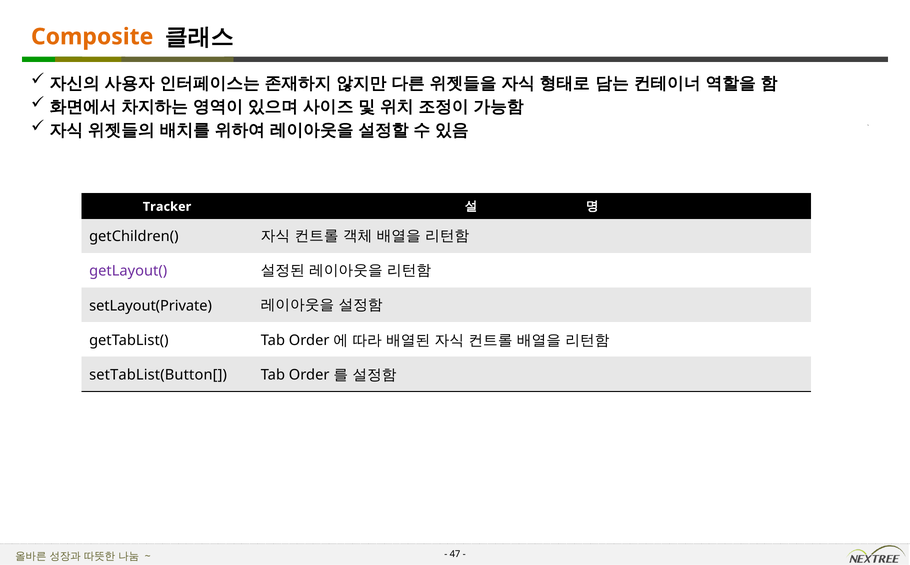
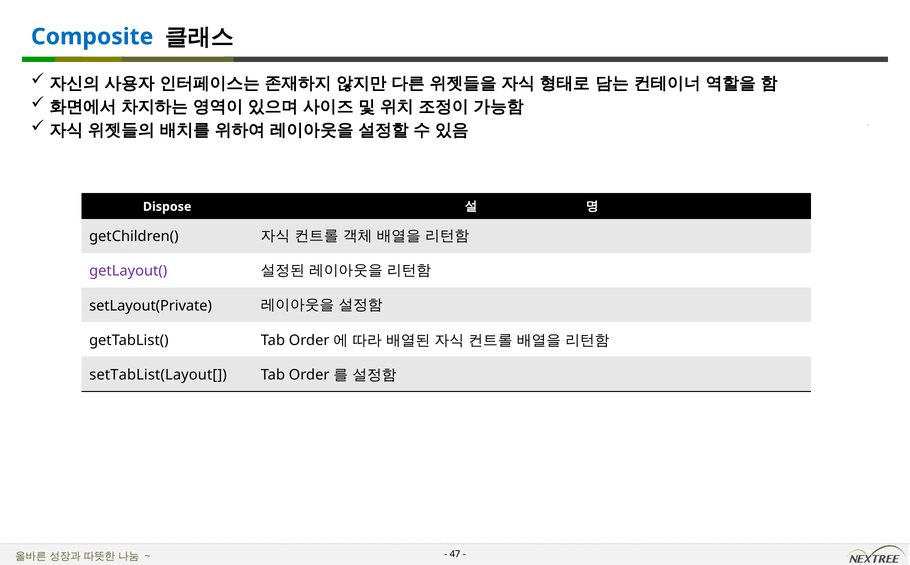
Composite colour: orange -> blue
Tracker: Tracker -> Dispose
setTabList(Button[: setTabList(Button[ -> setTabList(Layout[
